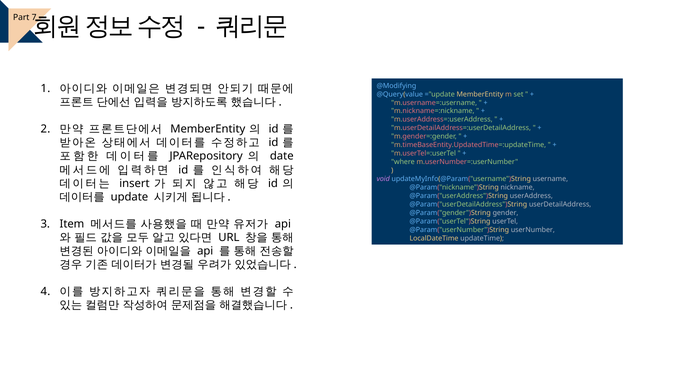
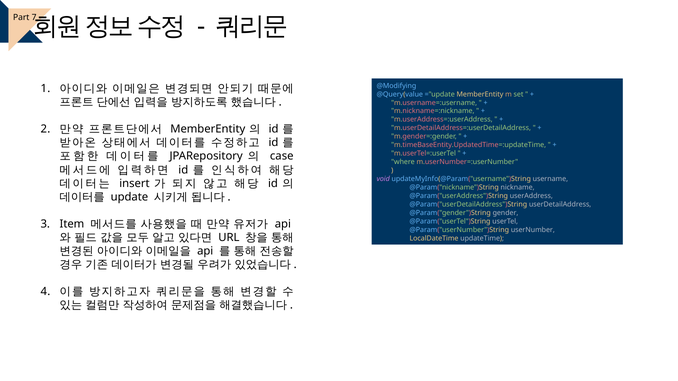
date: date -> case
